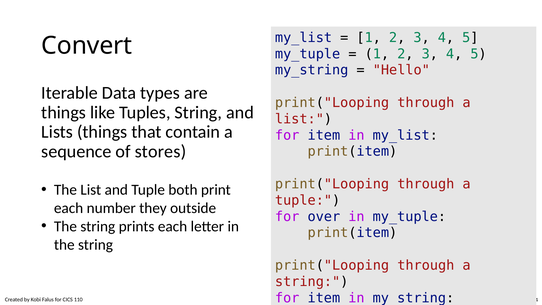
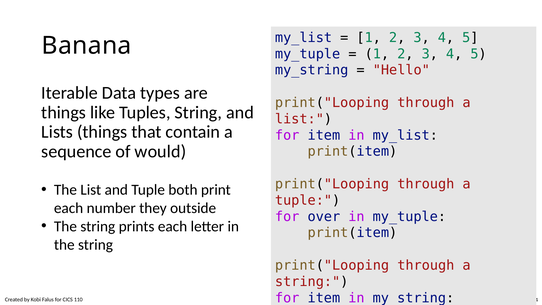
Convert: Convert -> Banana
stores: stores -> would
